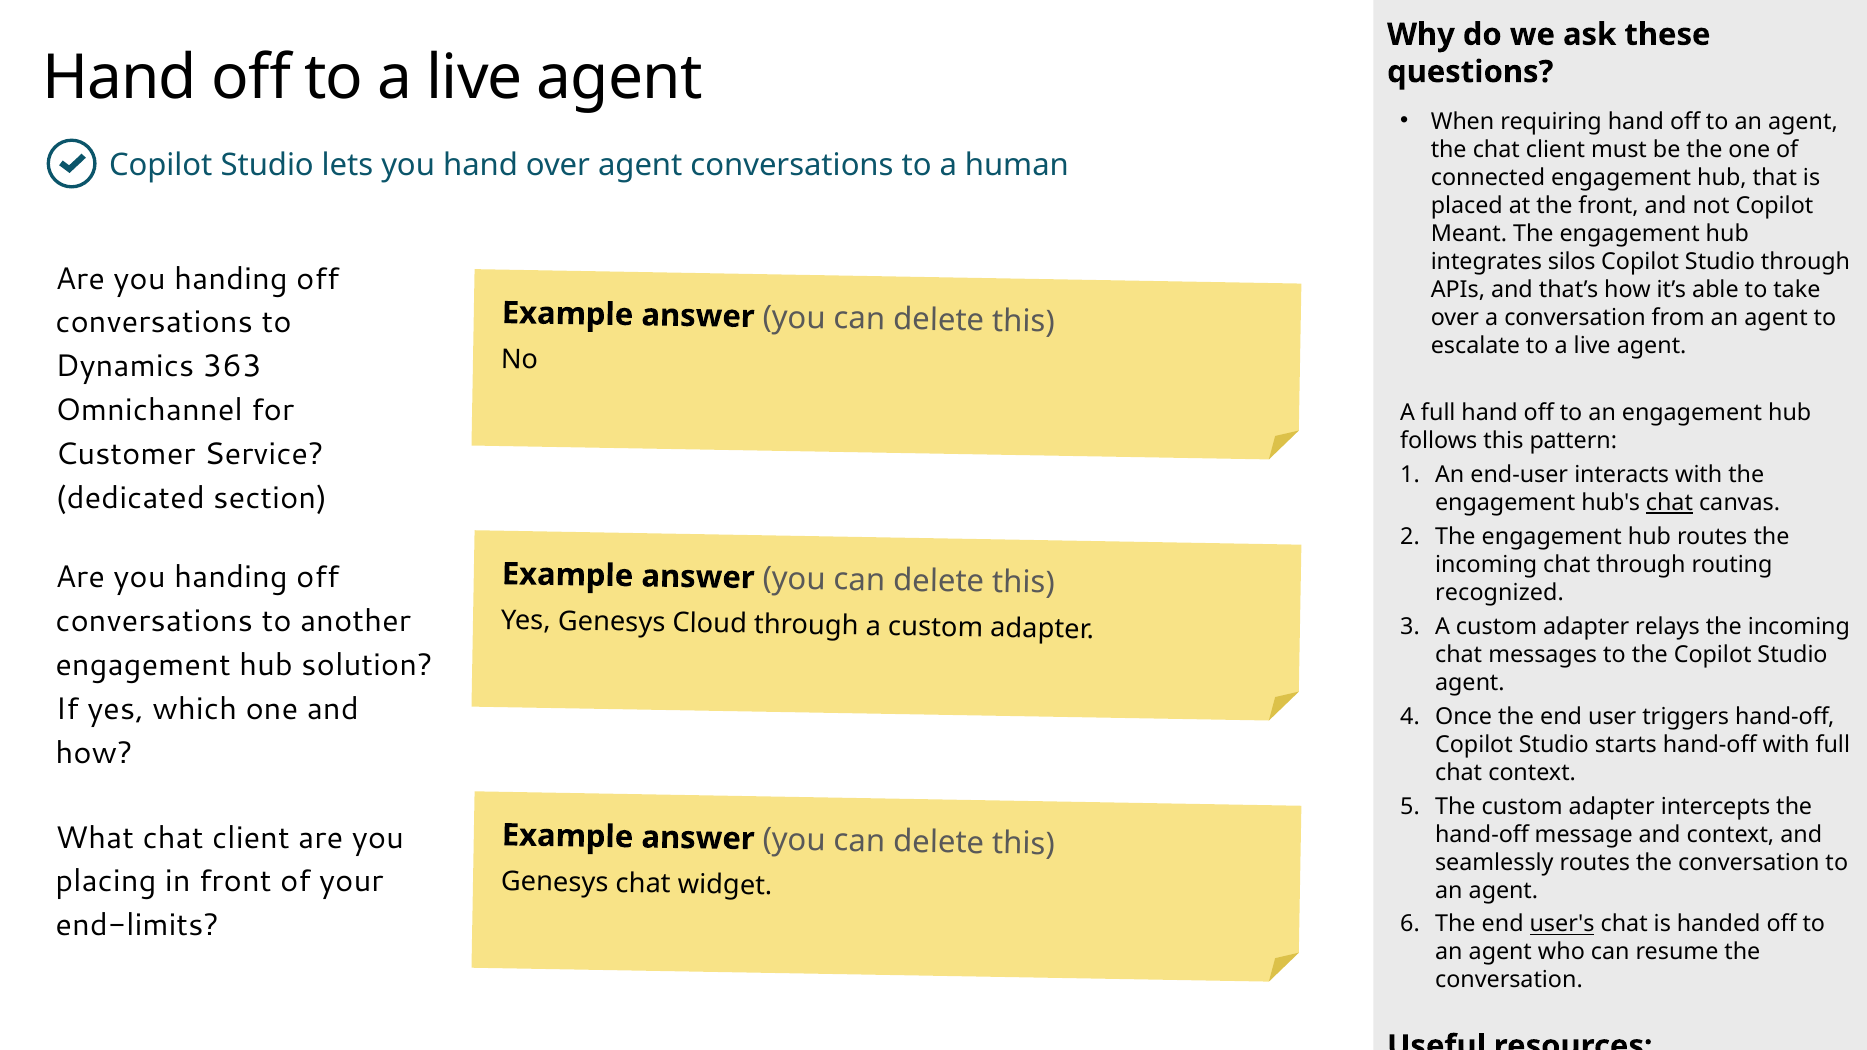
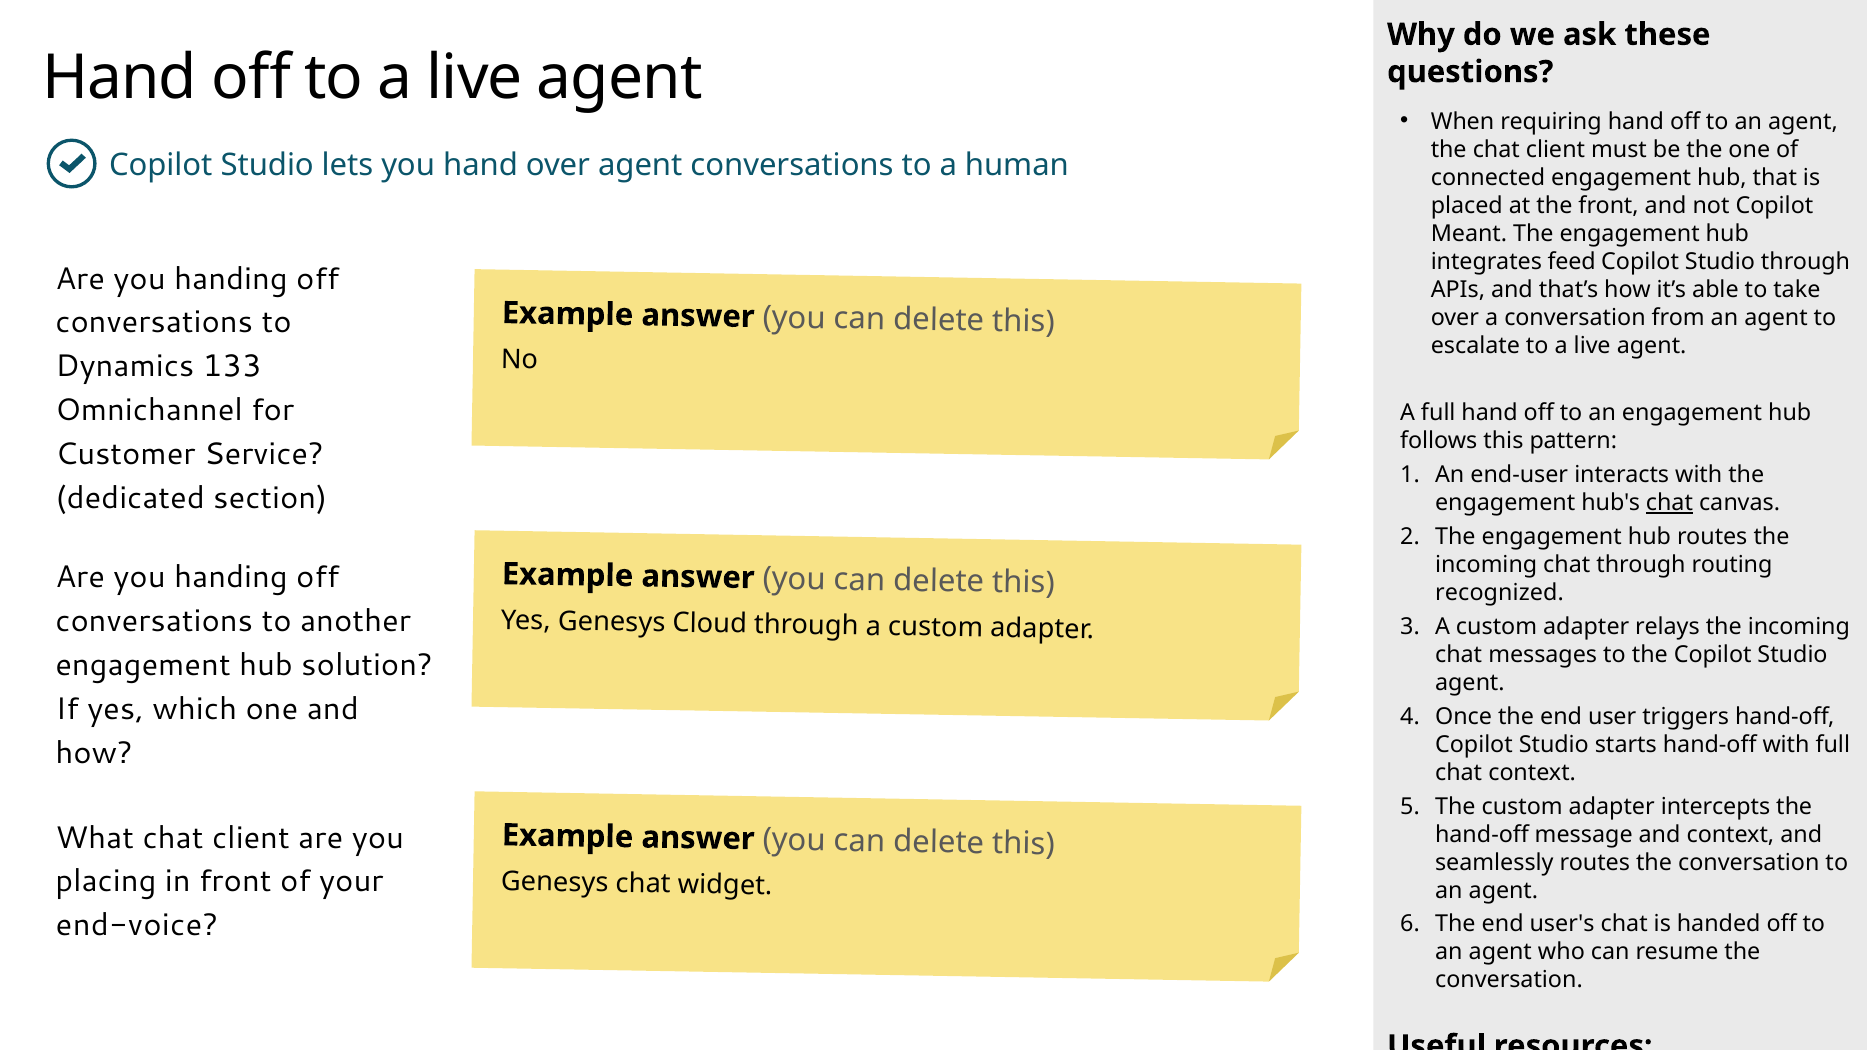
silos: silos -> feed
363: 363 -> 133
end-limits: end-limits -> end-voice
user's underline: present -> none
